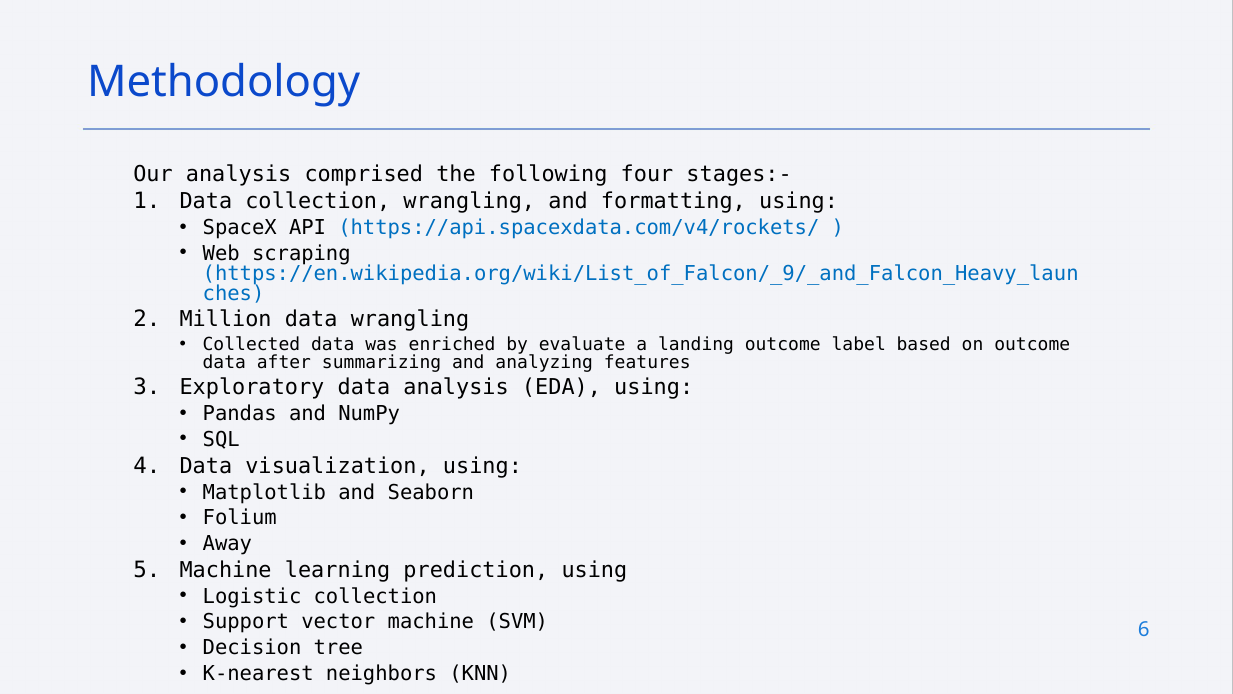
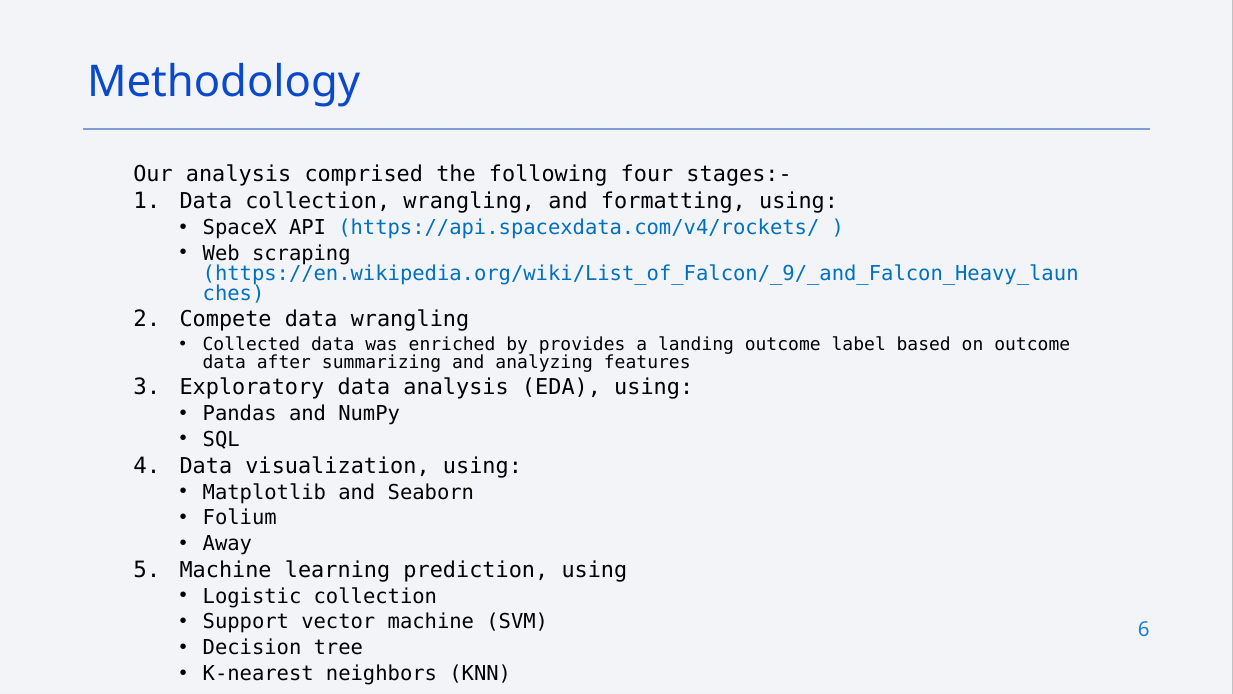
Million: Million -> Compete
evaluate: evaluate -> provides
